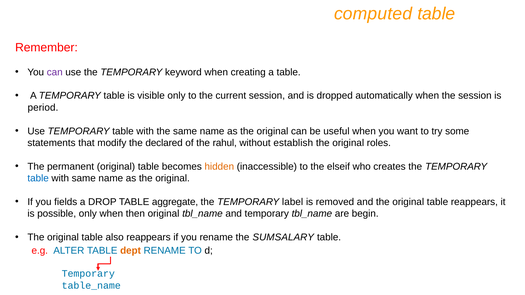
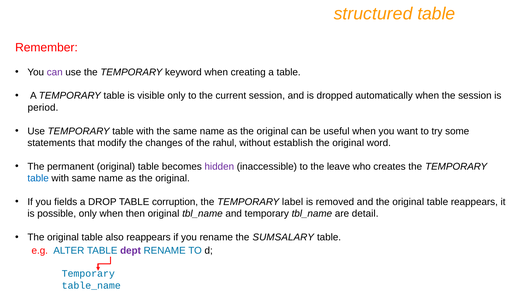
computed: computed -> structured
declared: declared -> changes
roles: roles -> word
hidden colour: orange -> purple
elseif: elseif -> leave
aggregate: aggregate -> corruption
begin: begin -> detail
dept colour: orange -> purple
